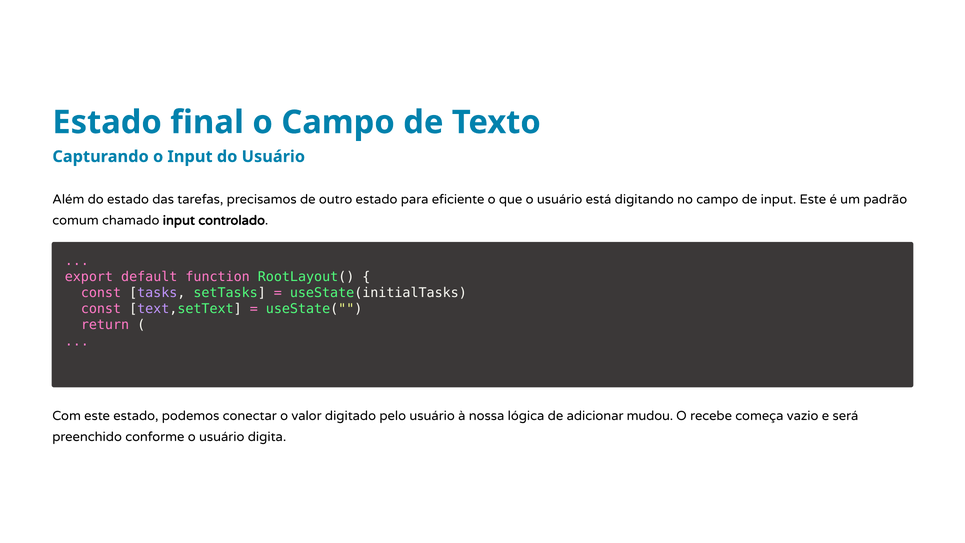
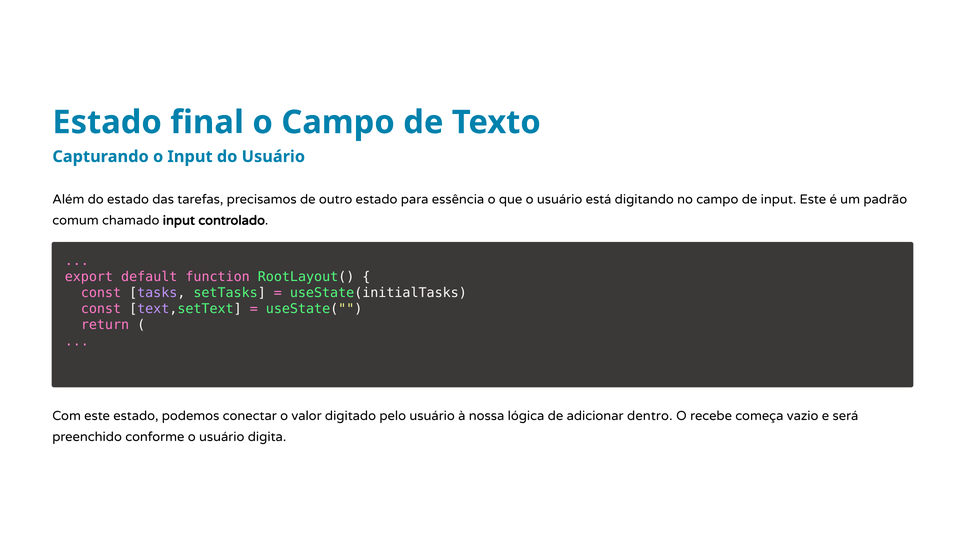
eficiente: eficiente -> essência
mudou: mudou -> dentro
